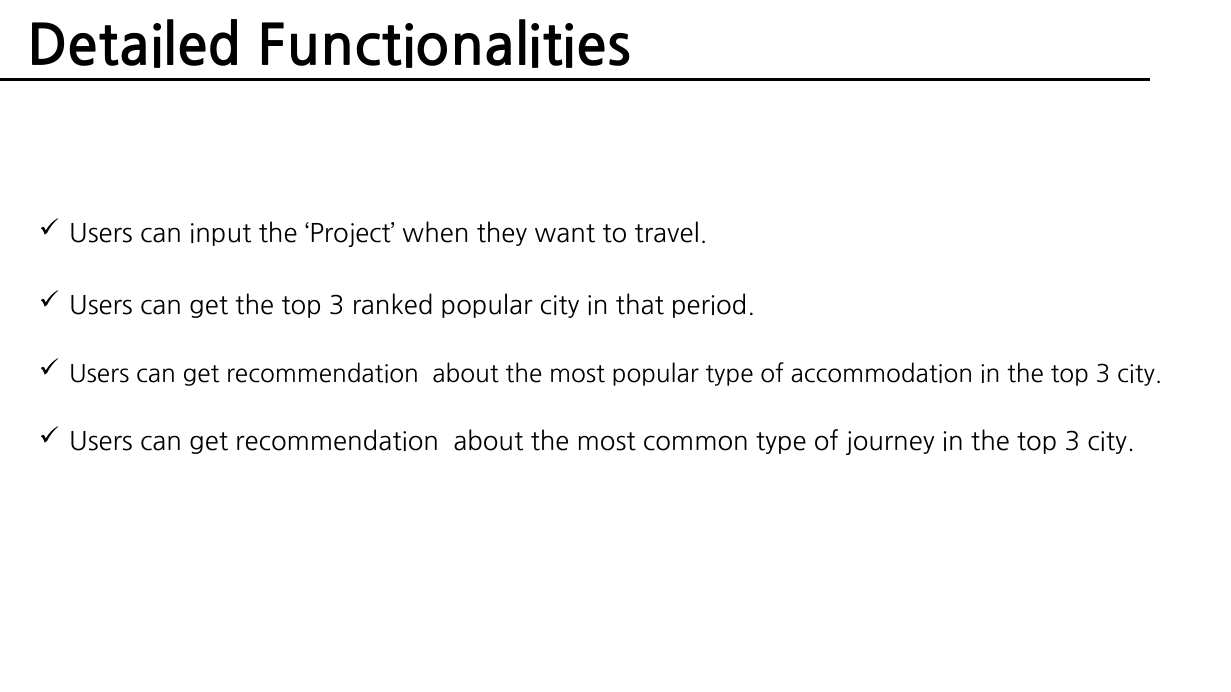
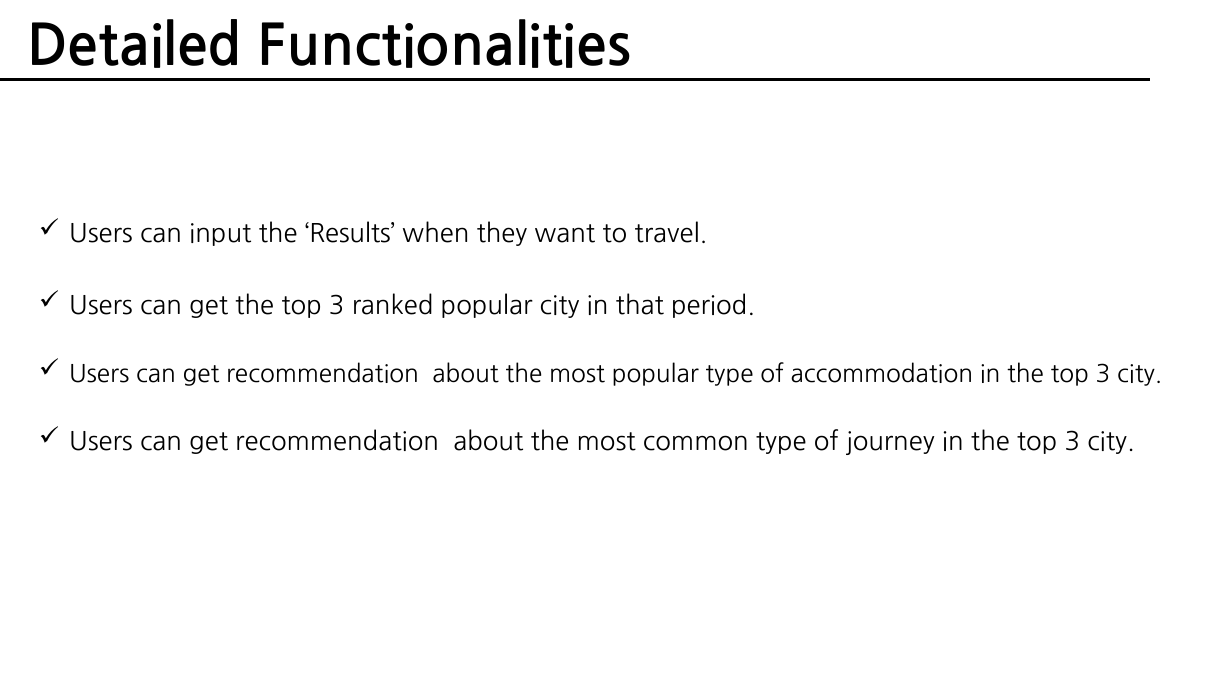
Project: Project -> Results
